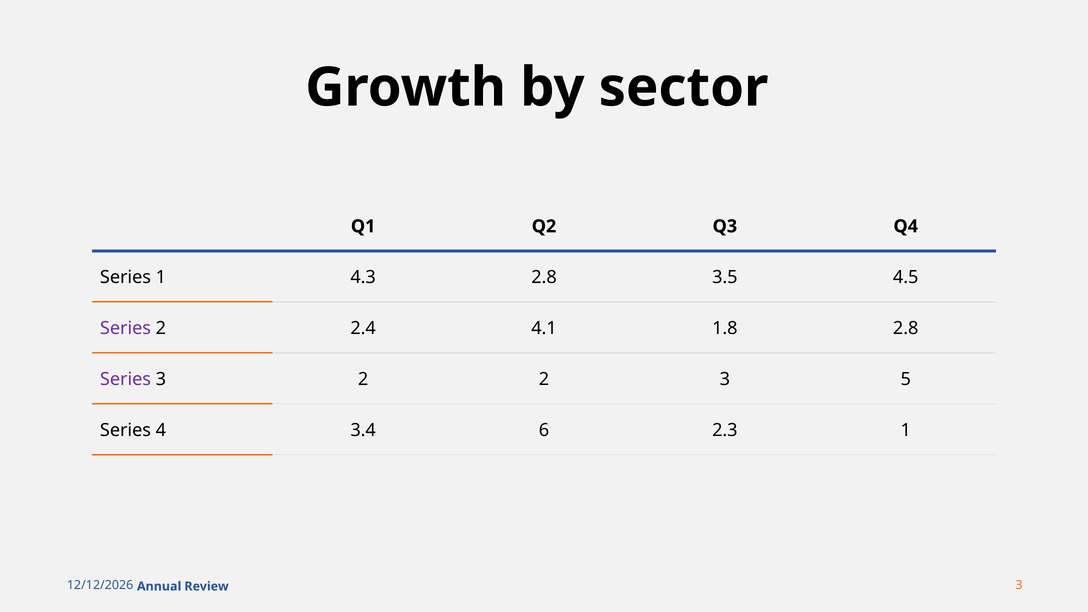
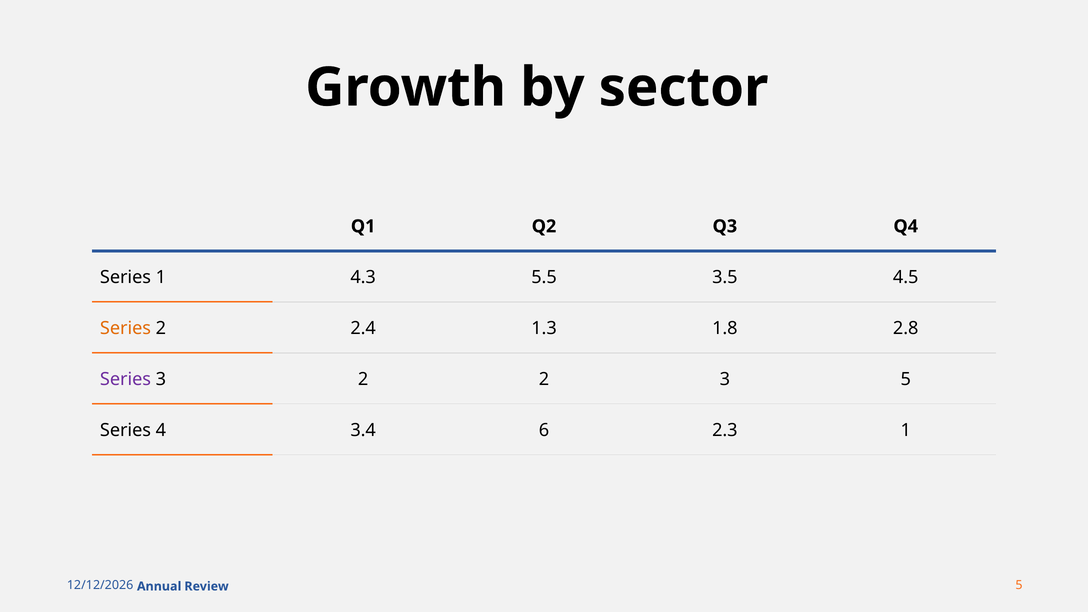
4.3 2.8: 2.8 -> 5.5
Series at (126, 328) colour: purple -> orange
4.1: 4.1 -> 1.3
3 at (1019, 585): 3 -> 5
